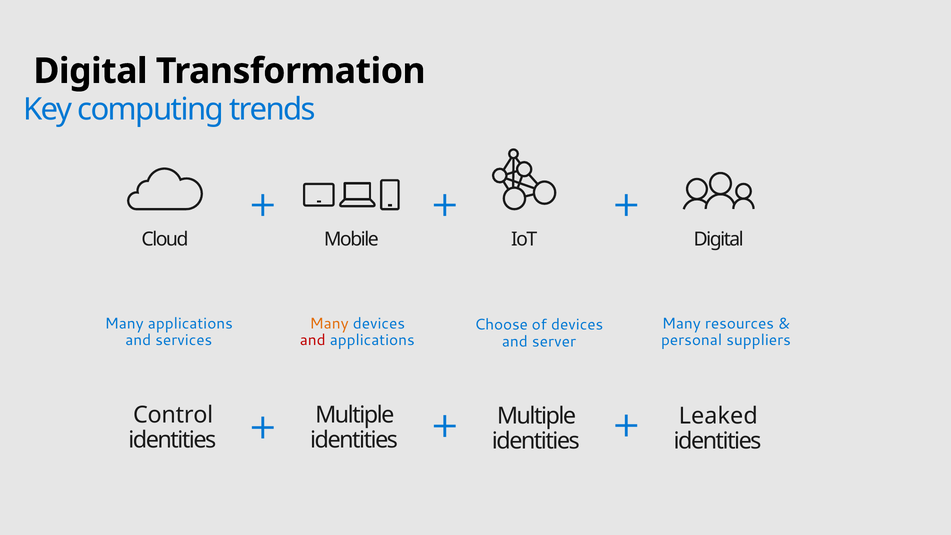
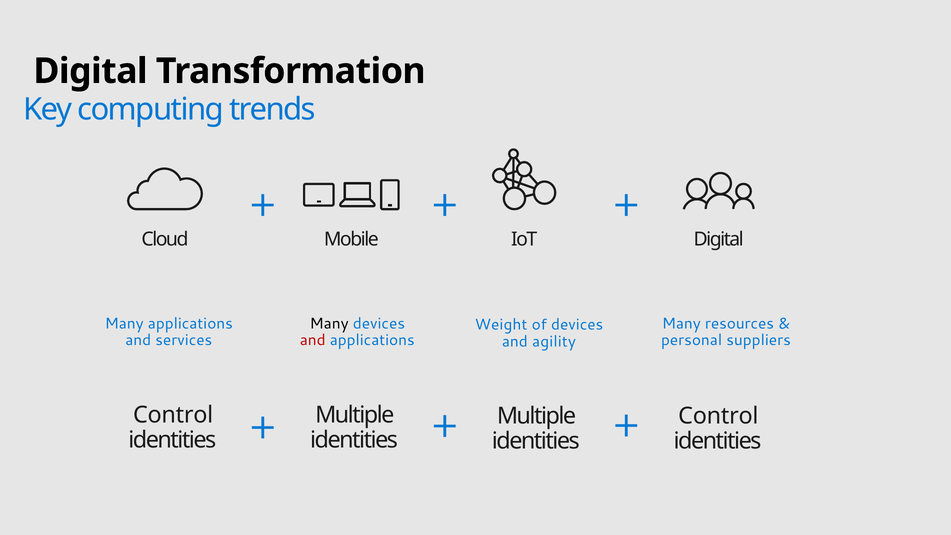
Many at (329, 323) colour: orange -> black
Choose: Choose -> Weight
server: server -> agility
Leaked at (718, 416): Leaked -> Control
